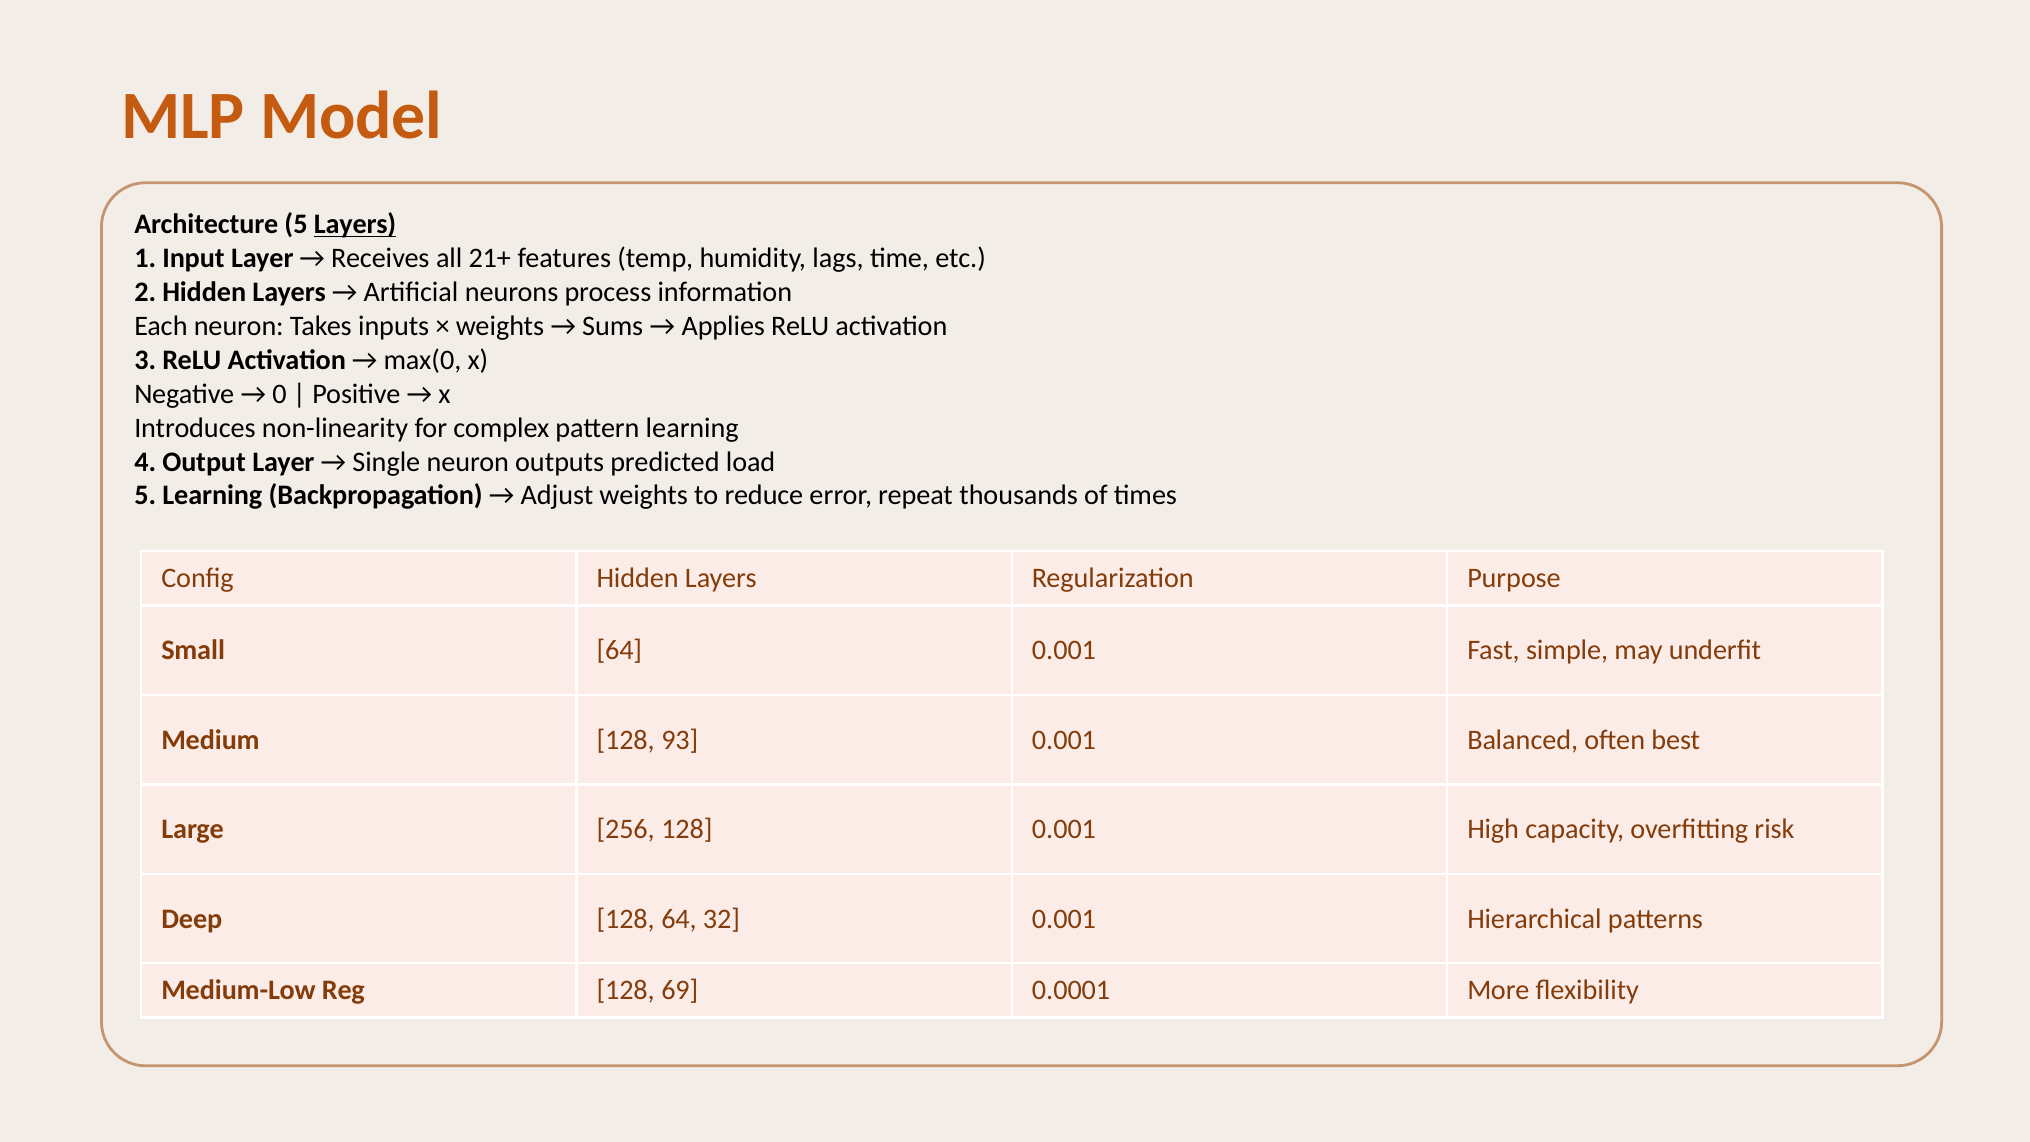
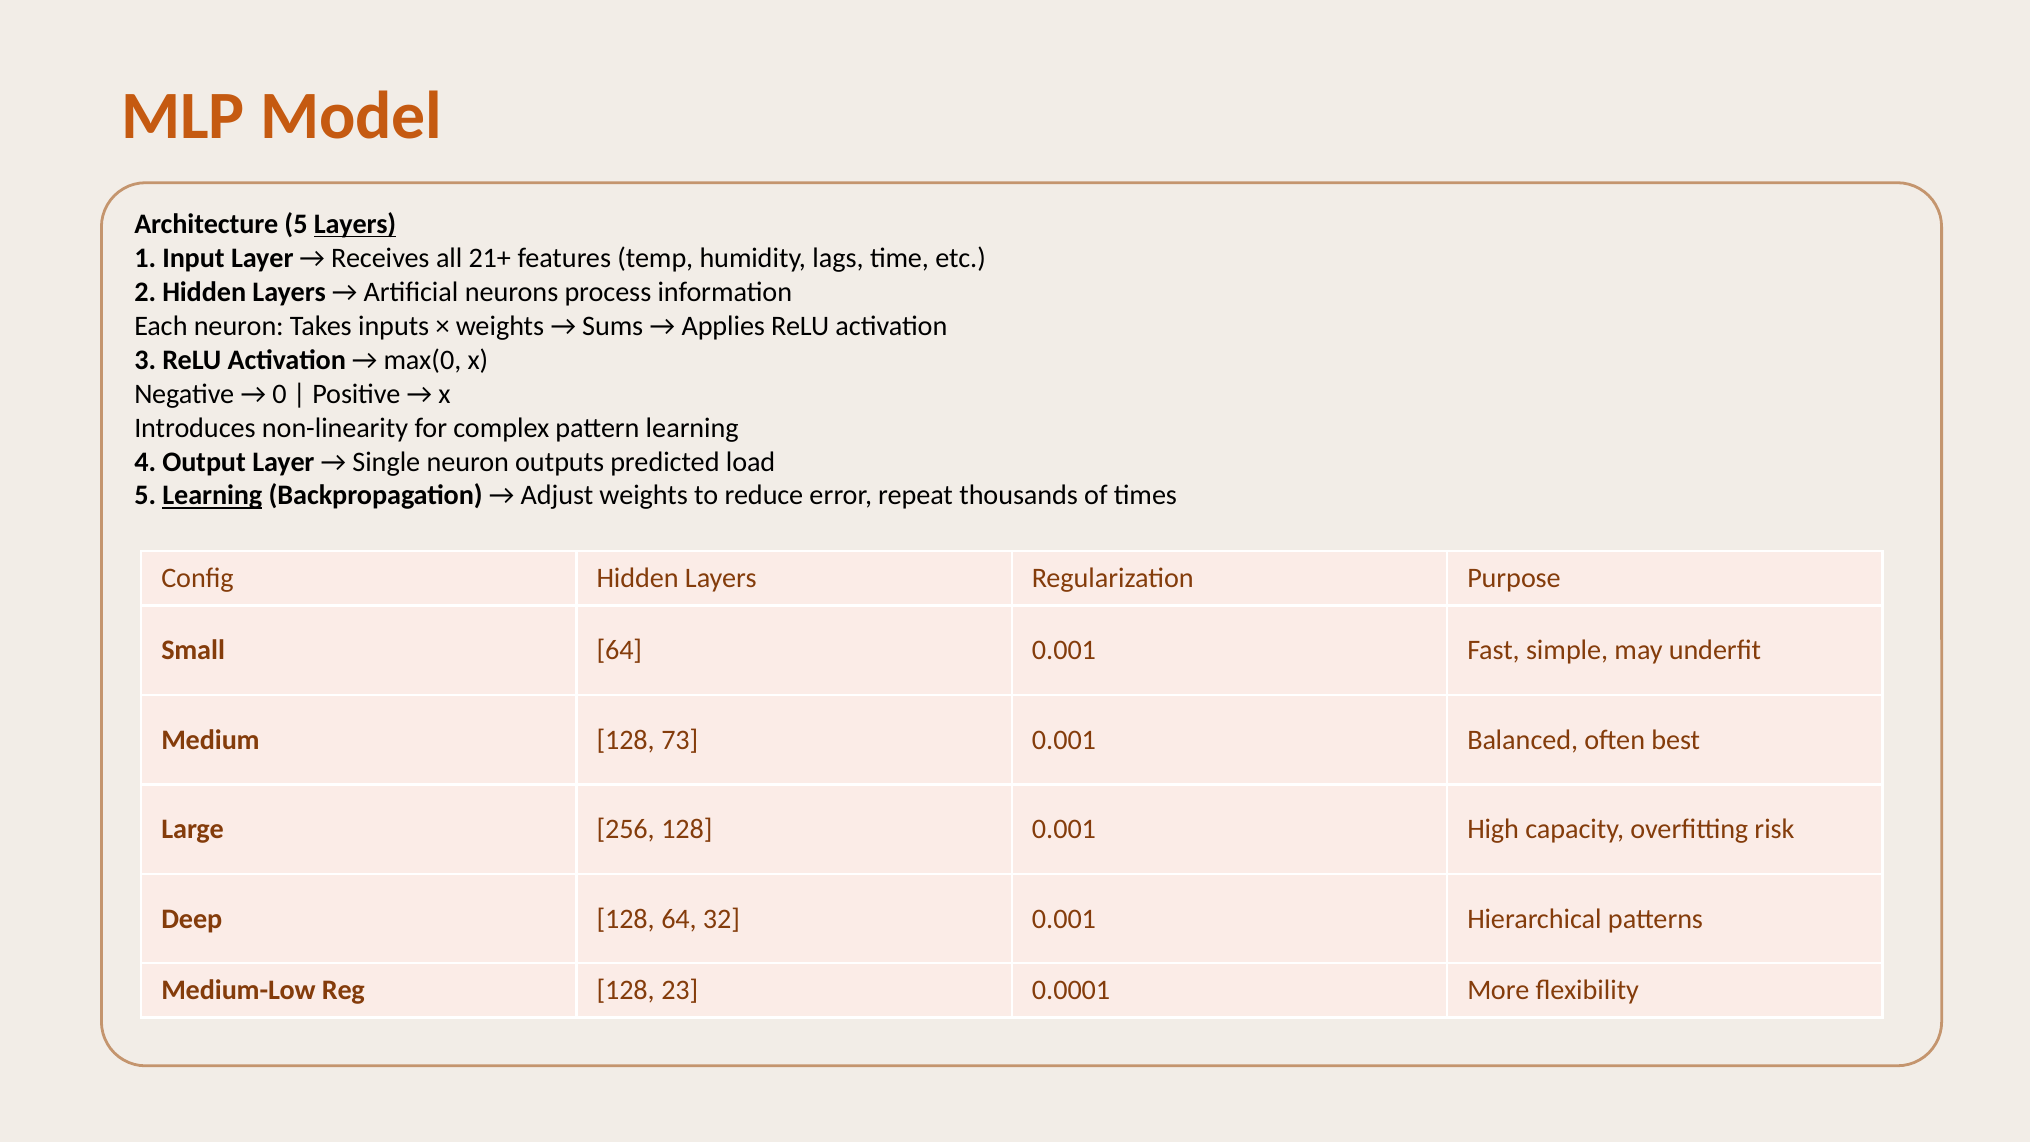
Learning at (212, 496) underline: none -> present
93: 93 -> 73
69: 69 -> 23
